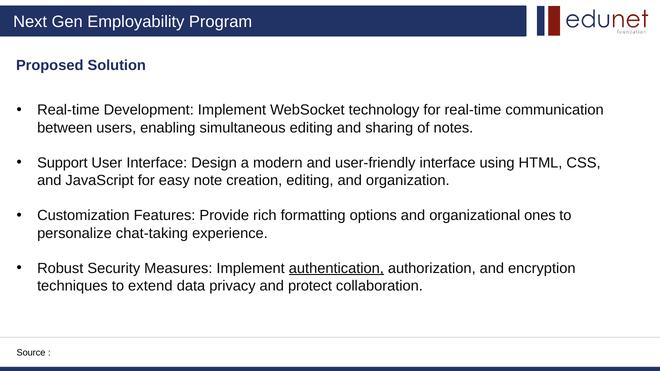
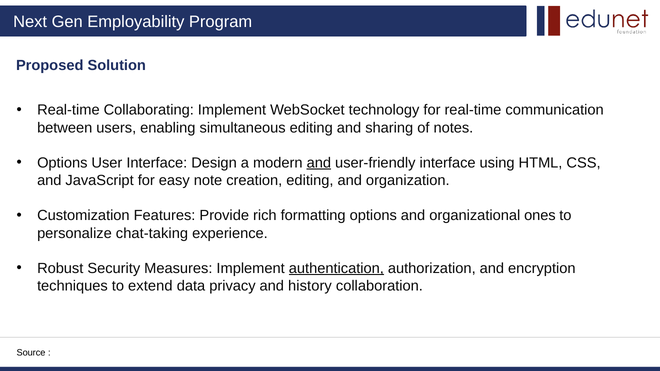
Development: Development -> Collaborating
Support at (62, 163): Support -> Options
and at (319, 163) underline: none -> present
protect: protect -> history
